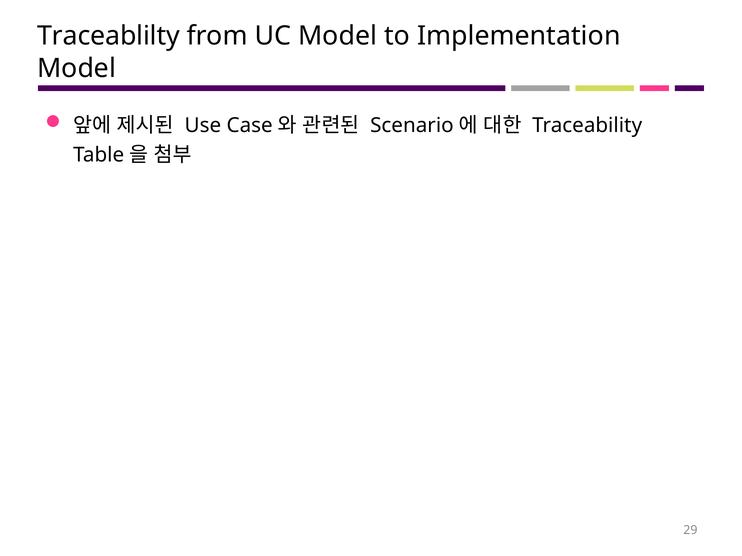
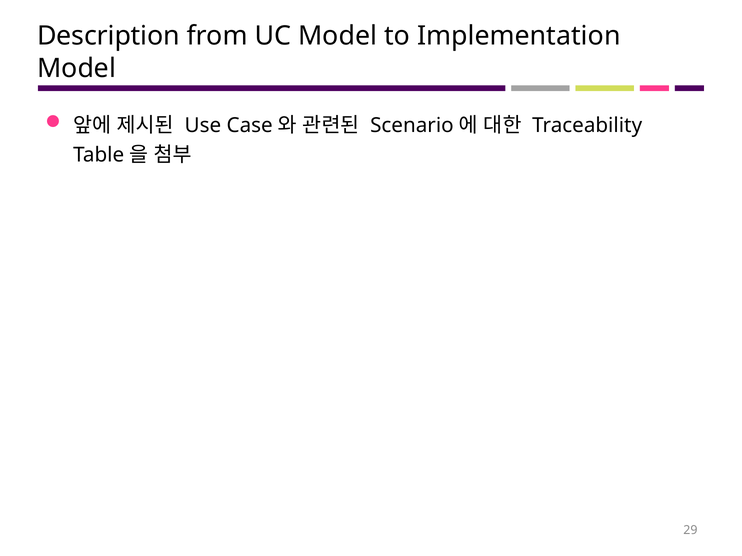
Traceablilty: Traceablilty -> Description
